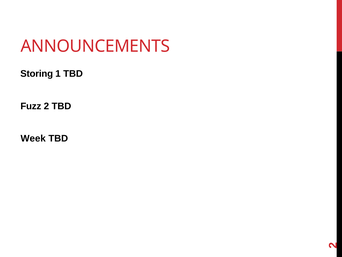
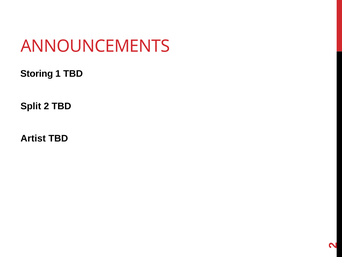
Fuzz: Fuzz -> Split
Week: Week -> Artist
